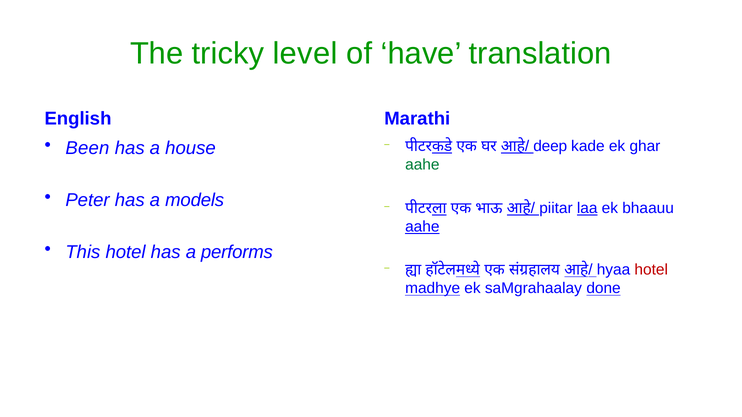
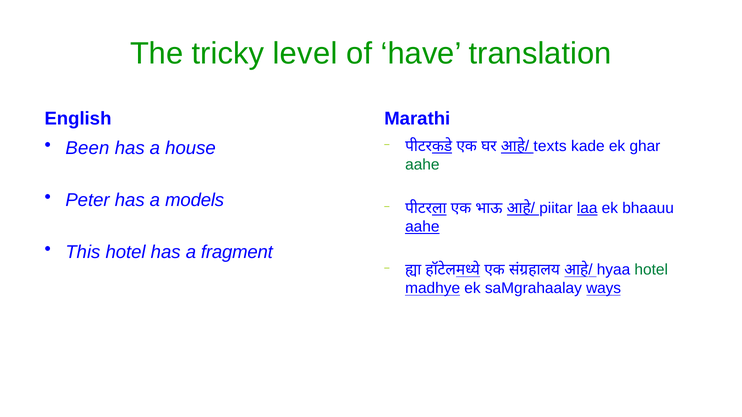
deep: deep -> texts
performs: performs -> fragment
hotel at (651, 270) colour: red -> green
done: done -> ways
